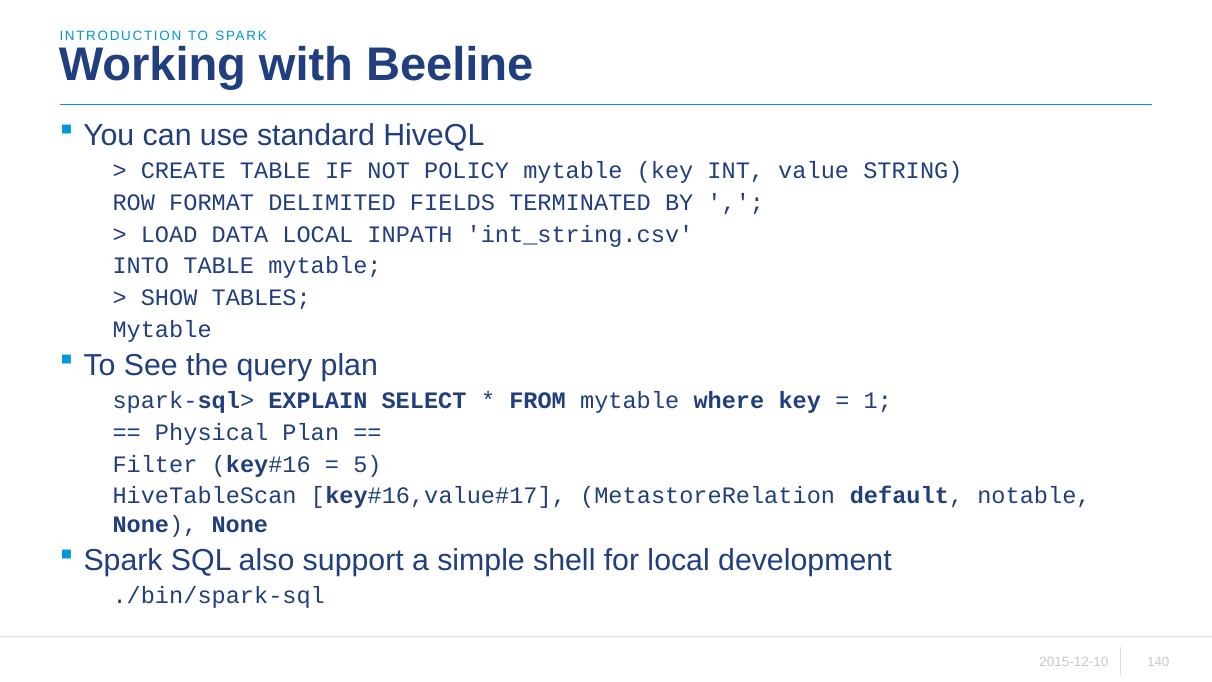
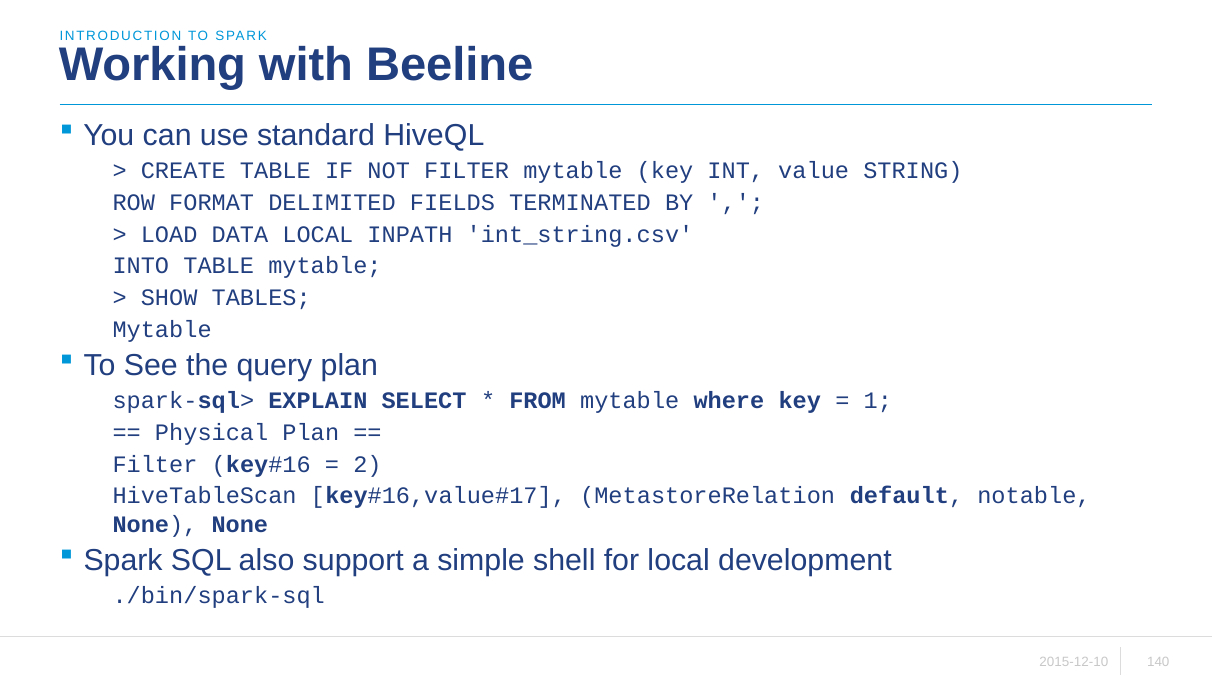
NOT POLICY: POLICY -> FILTER
5: 5 -> 2
